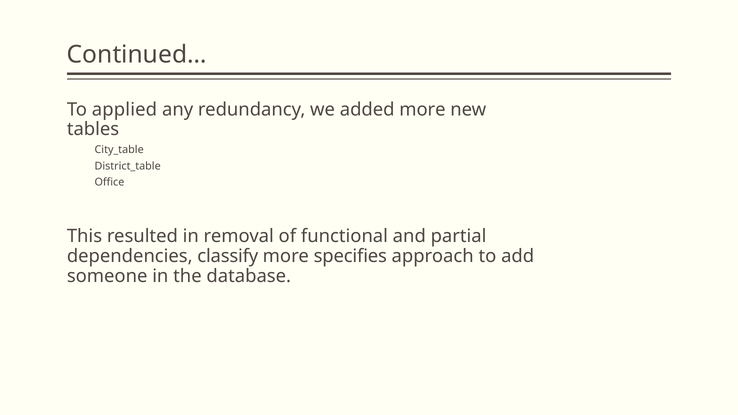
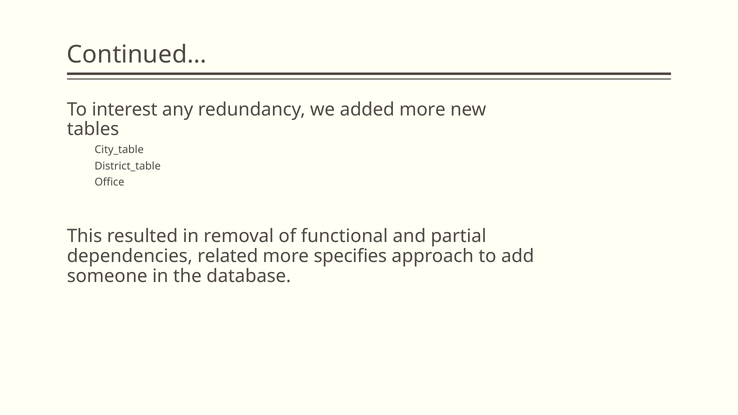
applied: applied -> interest
classify: classify -> related
